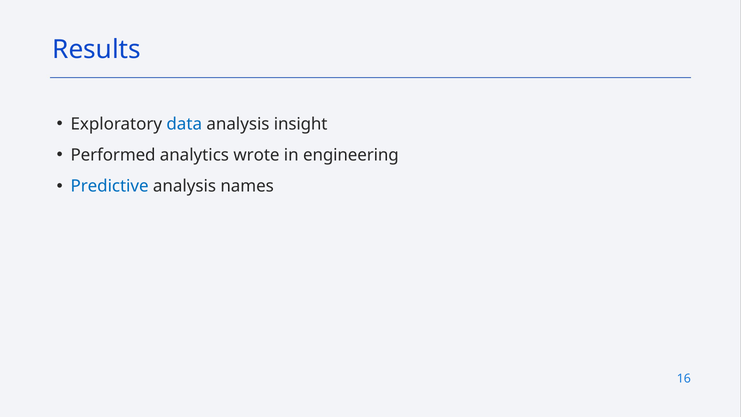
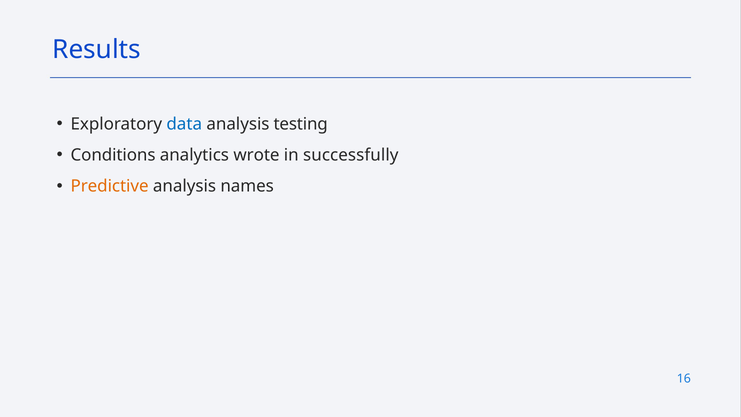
insight: insight -> testing
Performed: Performed -> Conditions
engineering: engineering -> successfully
Predictive colour: blue -> orange
